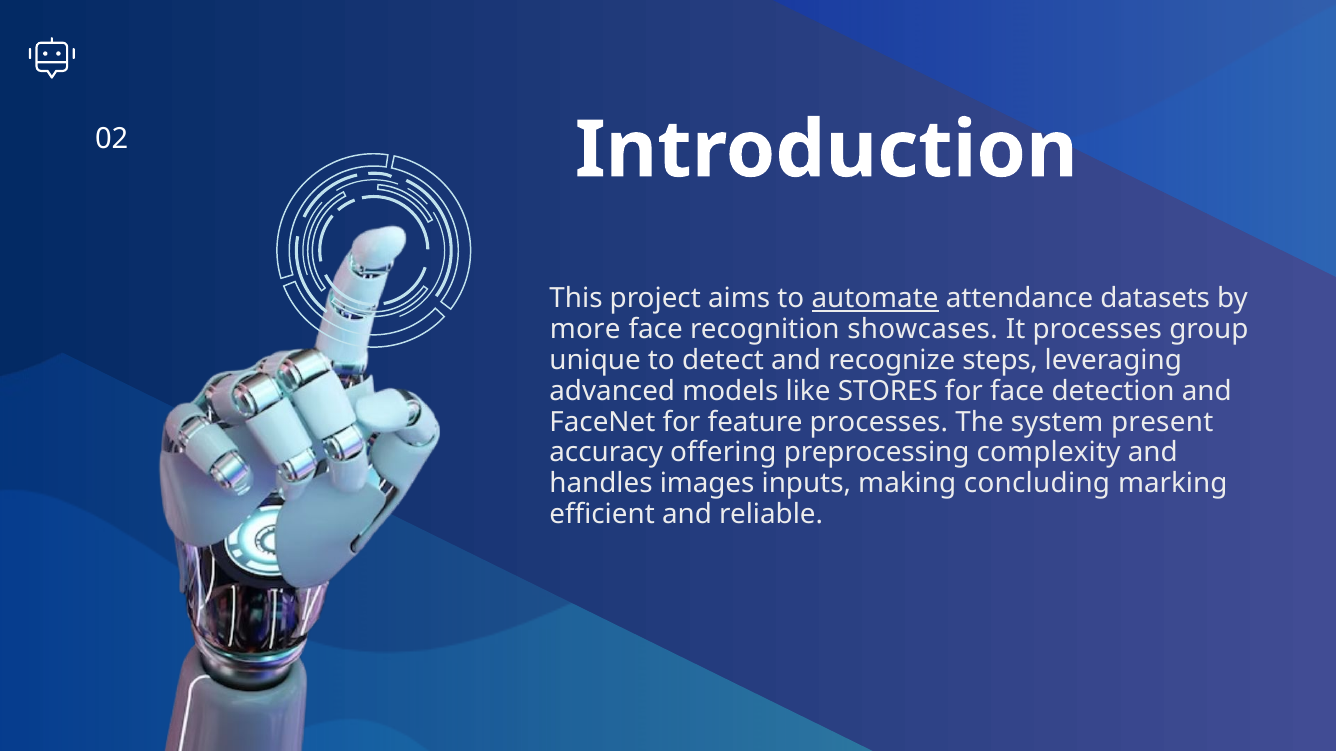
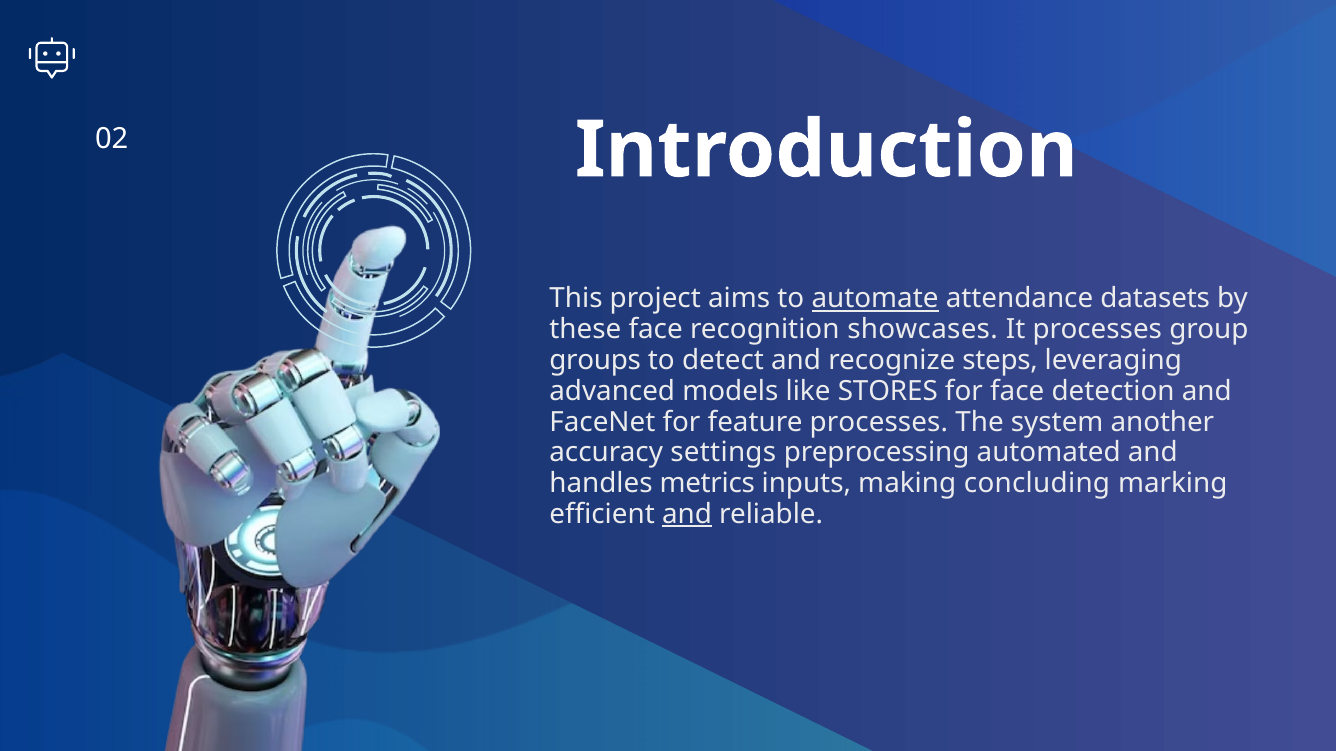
more: more -> these
unique: unique -> groups
present: present -> another
offering: offering -> settings
complexity: complexity -> automated
images: images -> metrics
and at (687, 515) underline: none -> present
